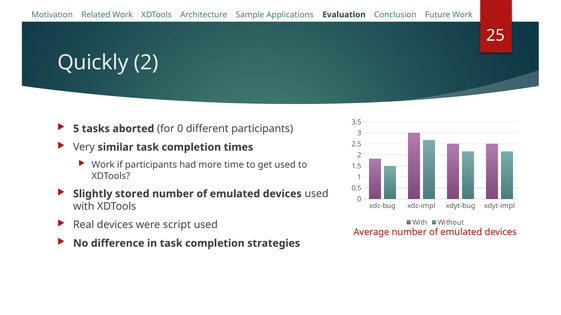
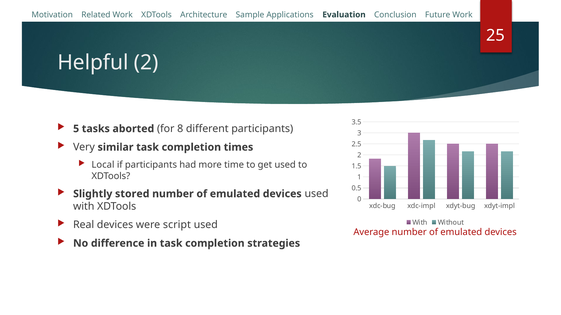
Quickly: Quickly -> Helpful
for 0: 0 -> 8
Work at (103, 165): Work -> Local
